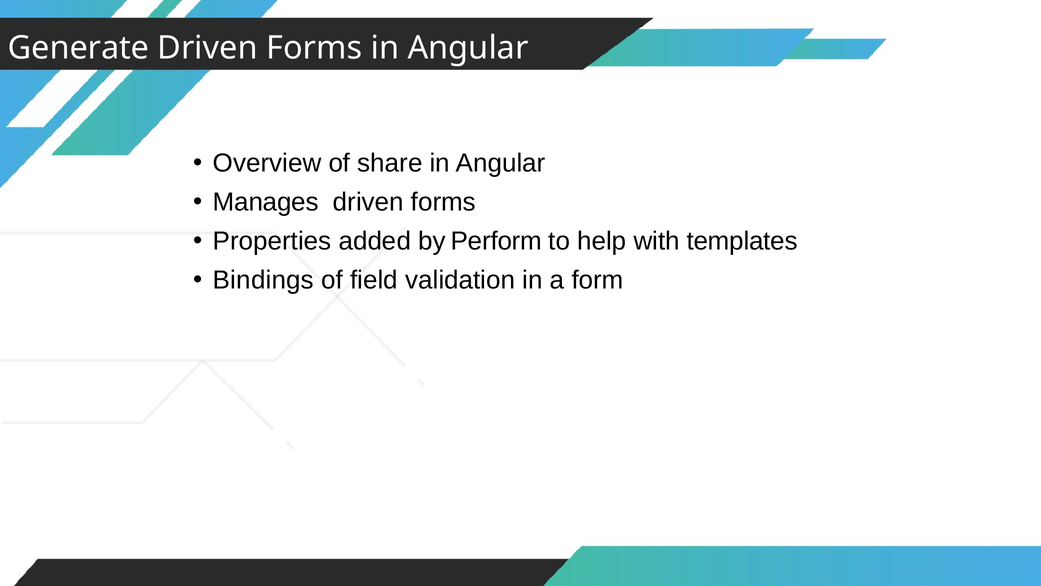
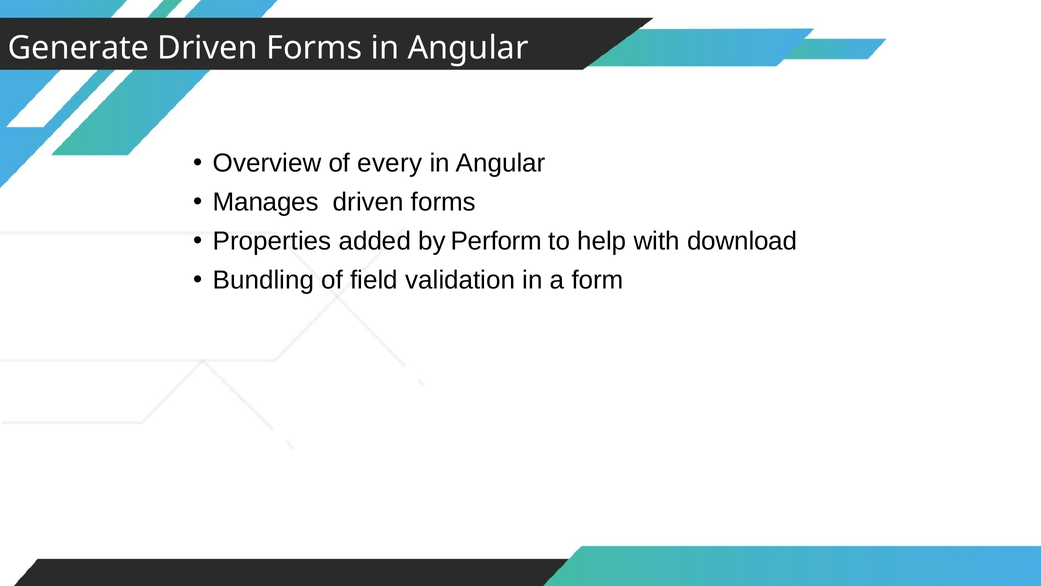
share: share -> every
templates: templates -> download
Bindings: Bindings -> Bundling
